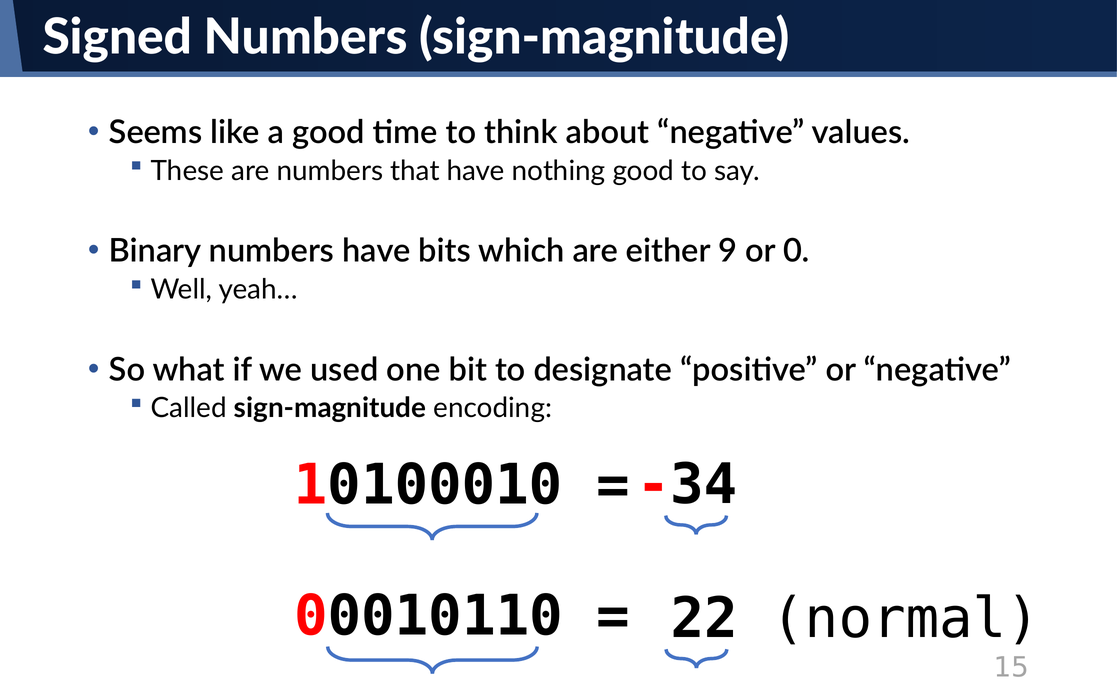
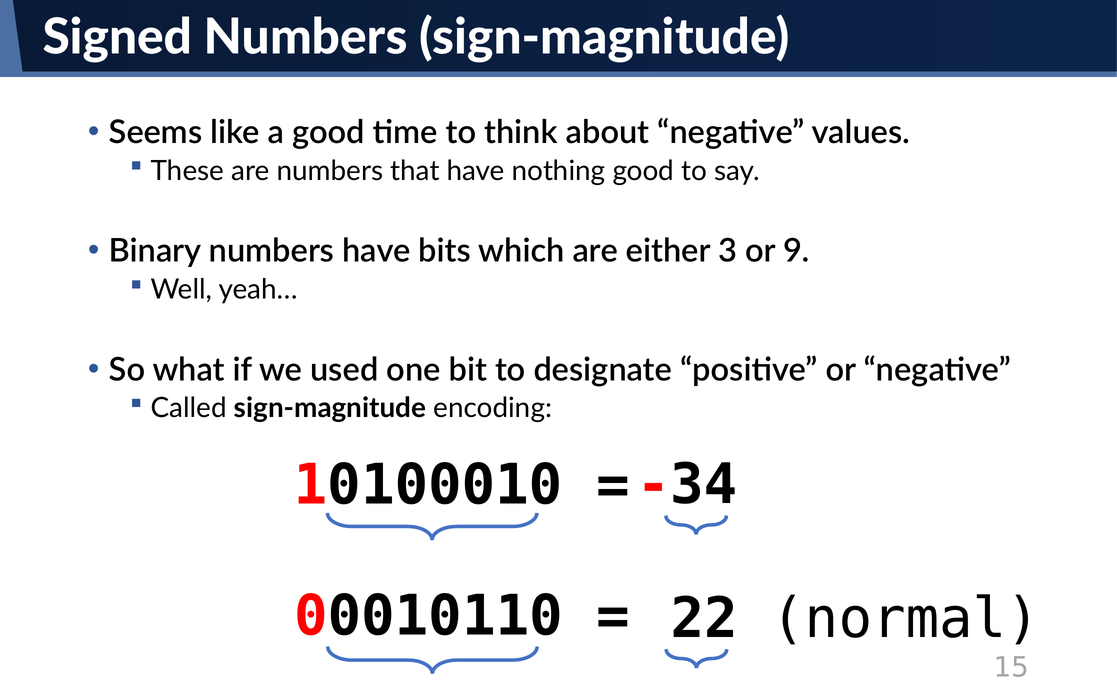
9: 9 -> 3
0: 0 -> 9
